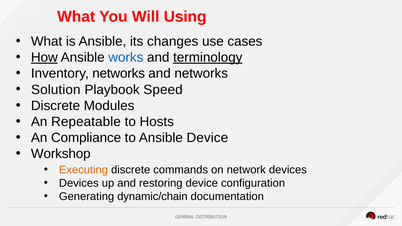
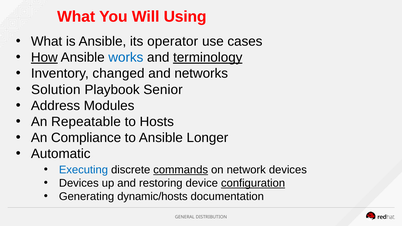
changes: changes -> operator
Inventory networks: networks -> changed
Speed: Speed -> Senior
Discrete at (56, 106): Discrete -> Address
Ansible Device: Device -> Longer
Workshop: Workshop -> Automatic
Executing colour: orange -> blue
commands underline: none -> present
configuration underline: none -> present
dynamic/chain: dynamic/chain -> dynamic/hosts
